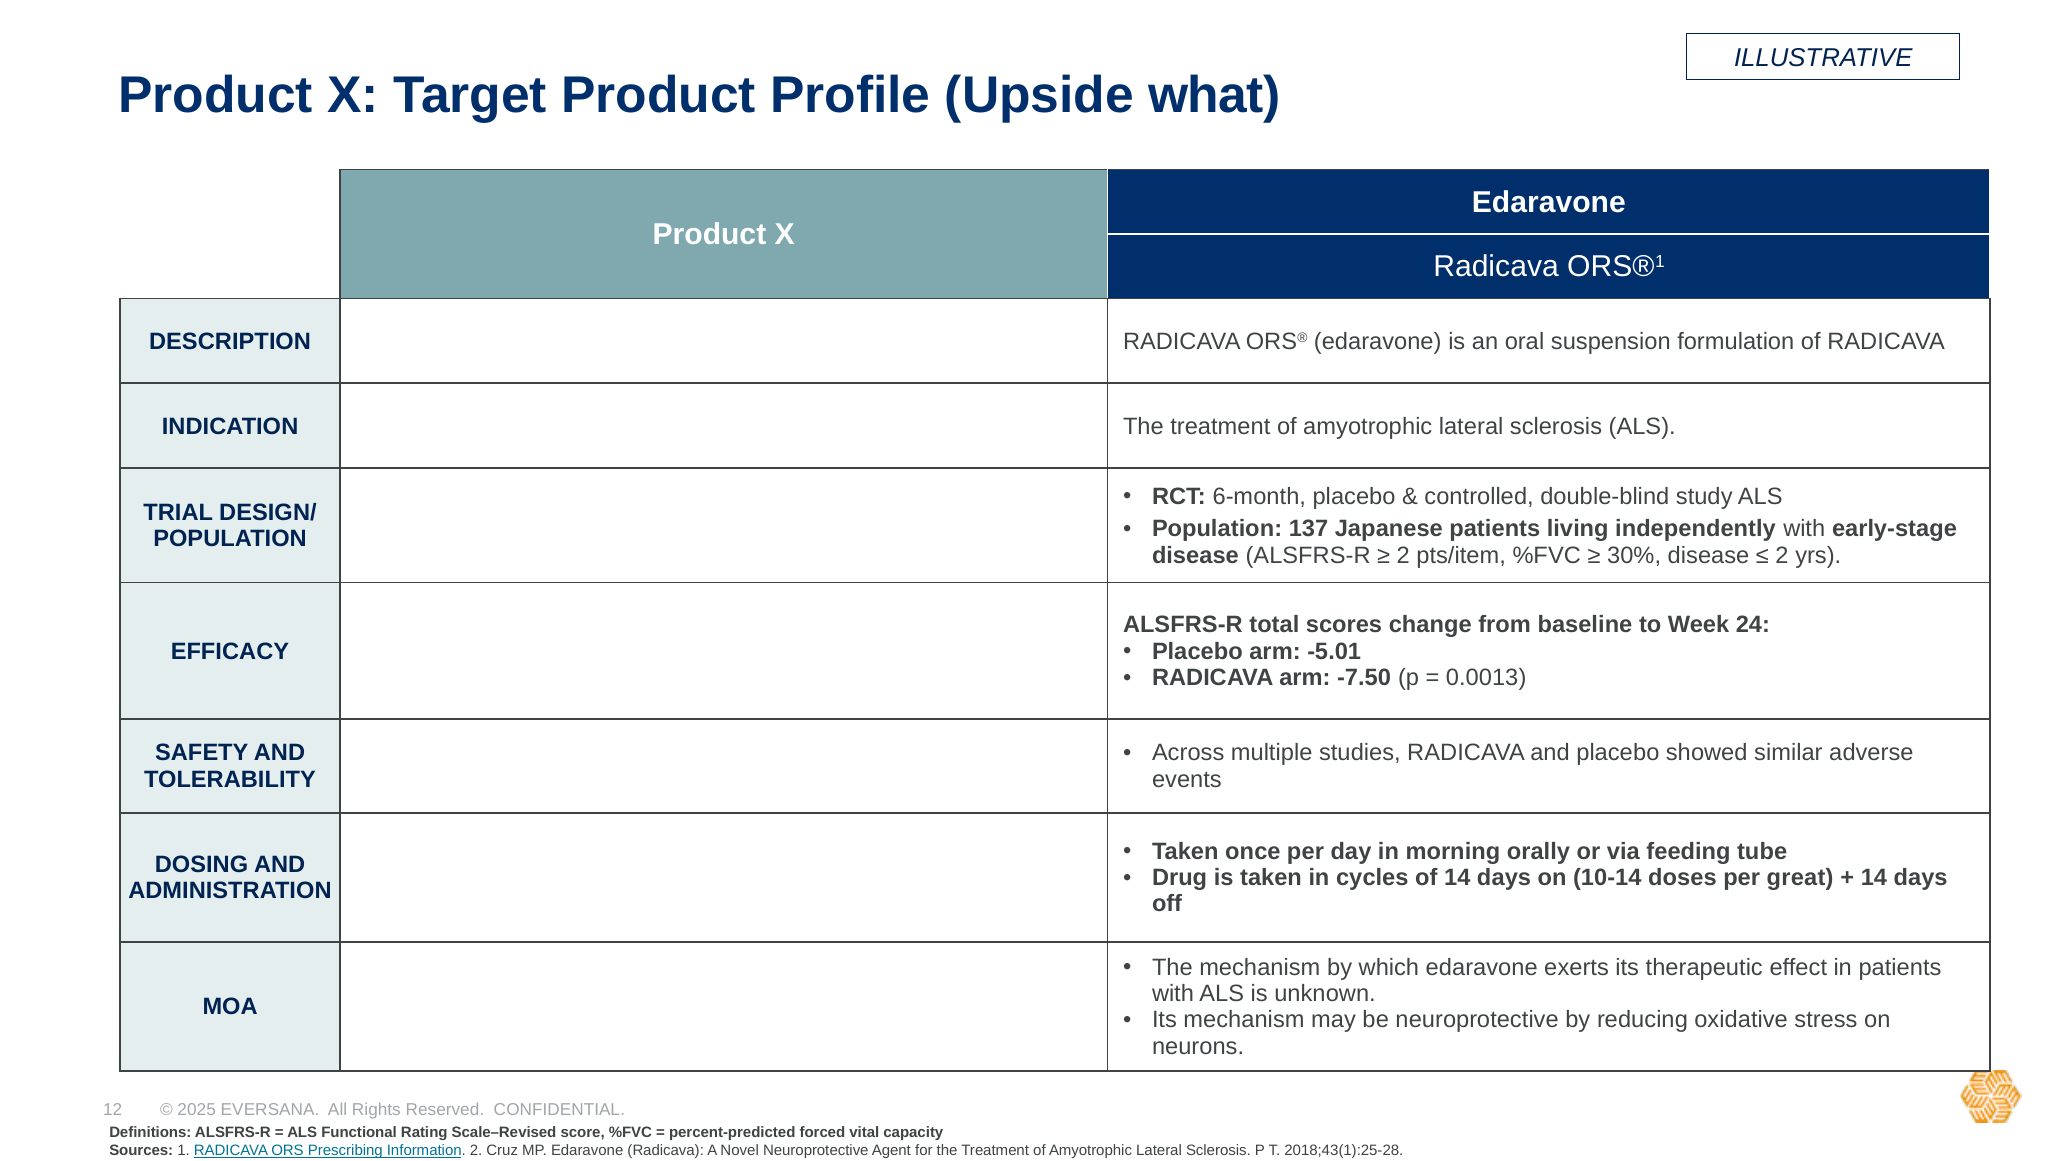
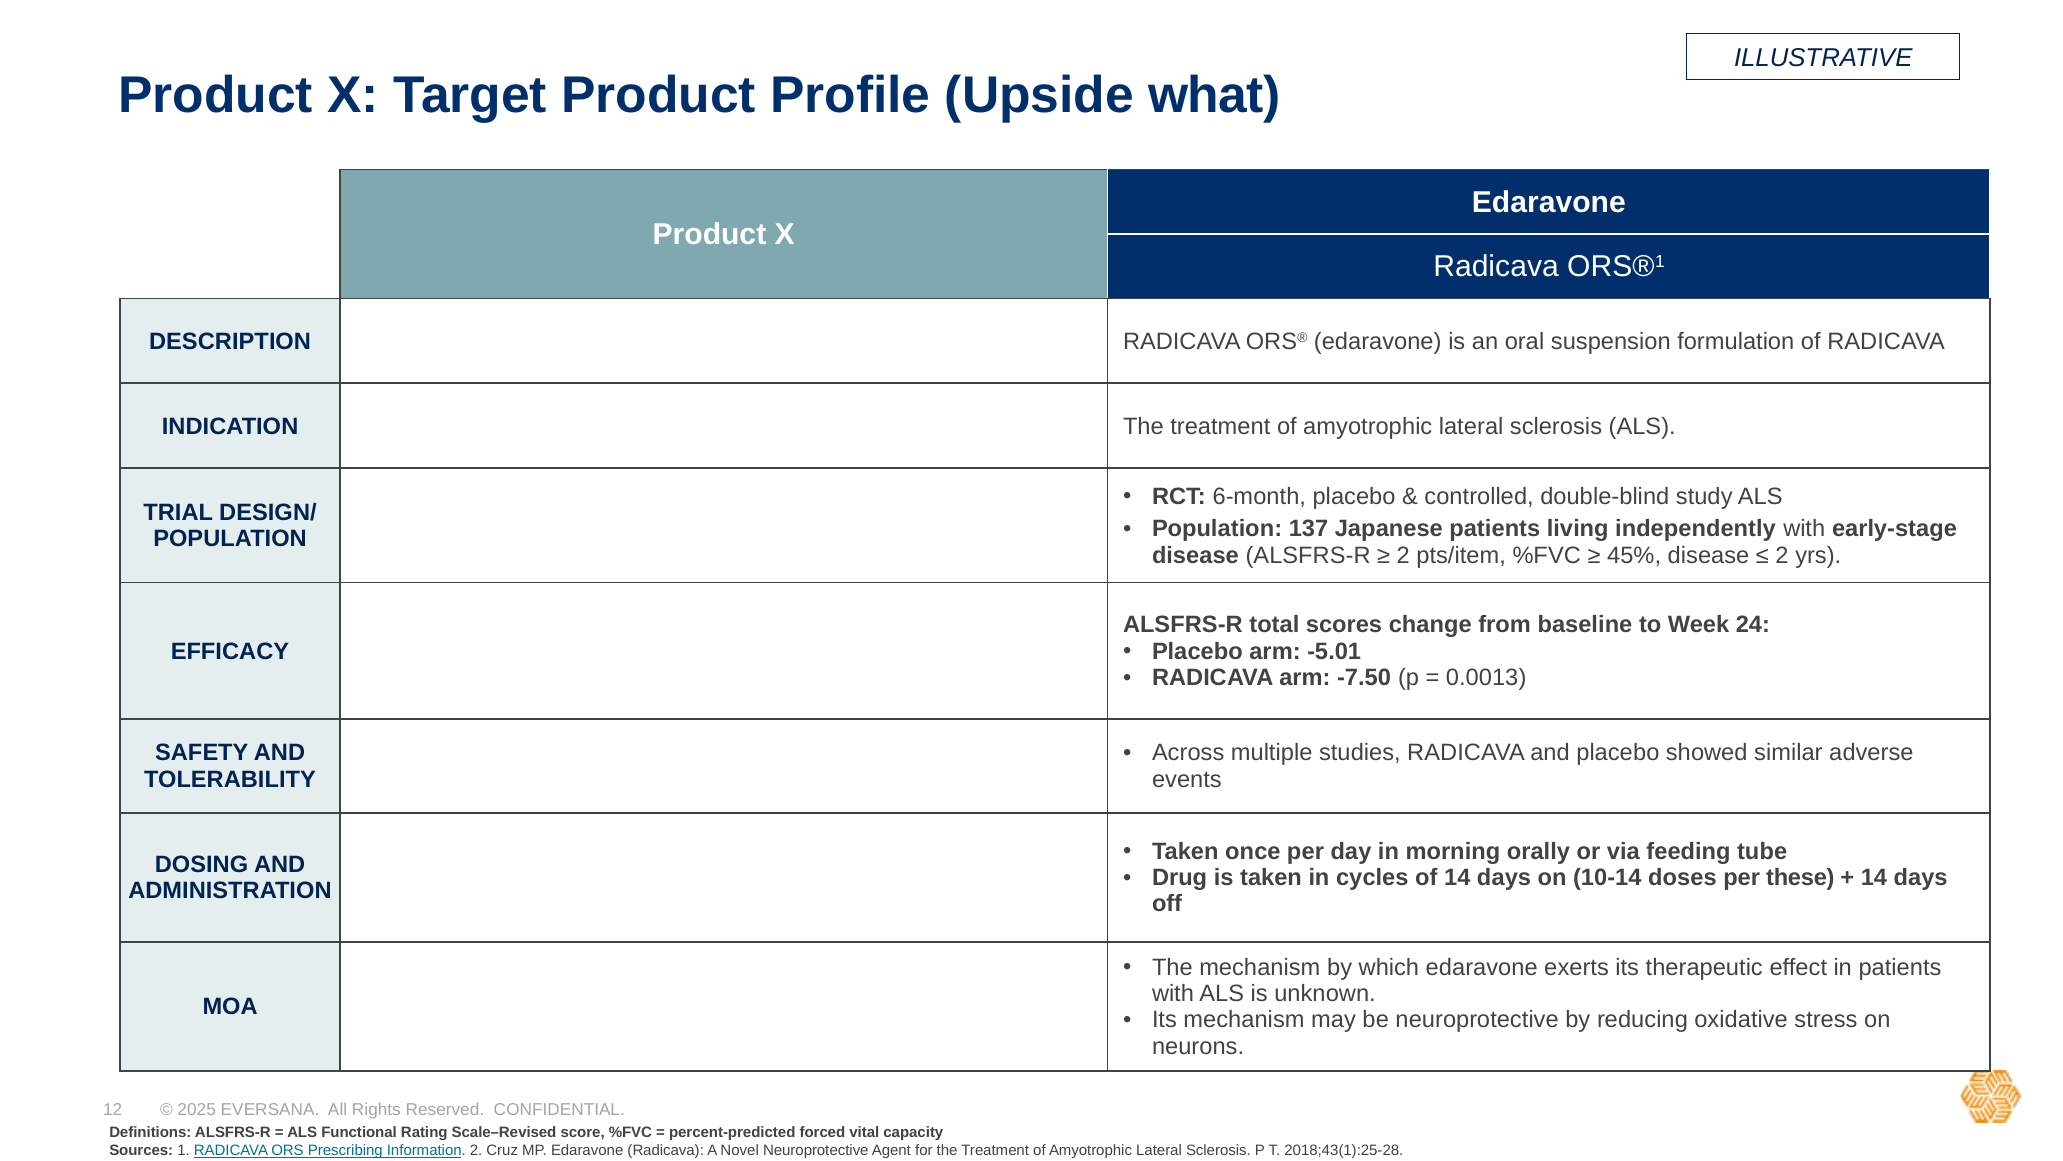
30%: 30% -> 45%
great: great -> these
